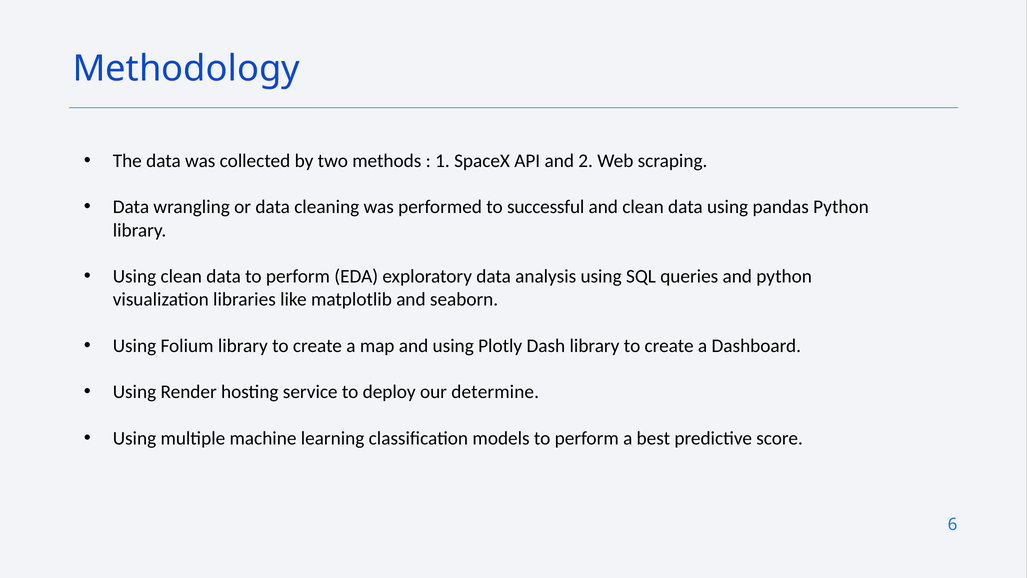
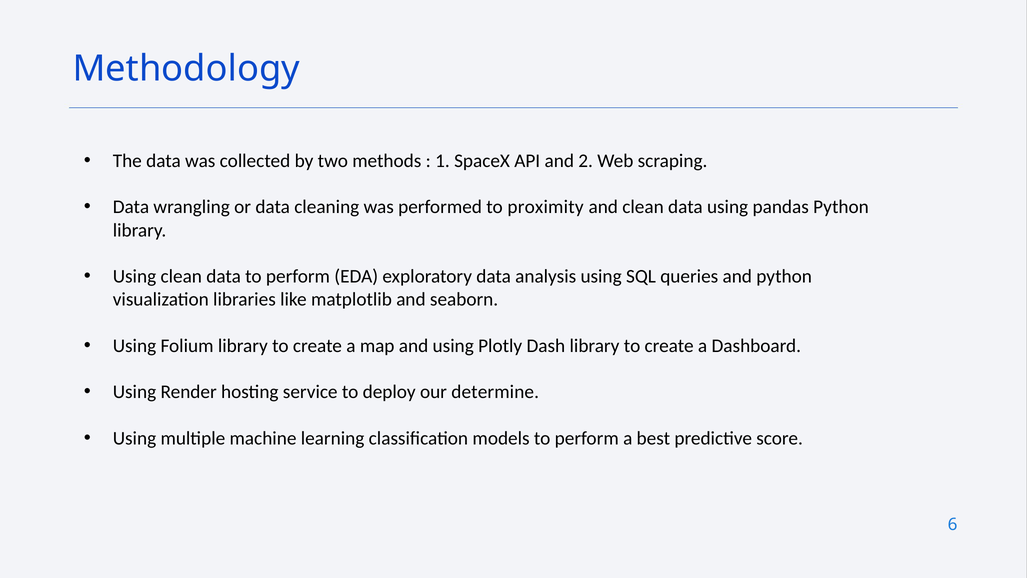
successful: successful -> proximity
